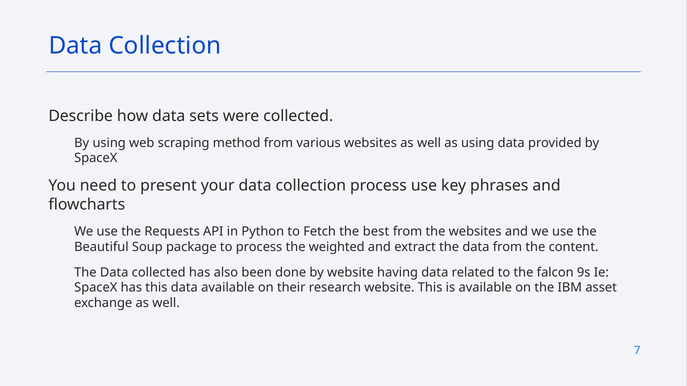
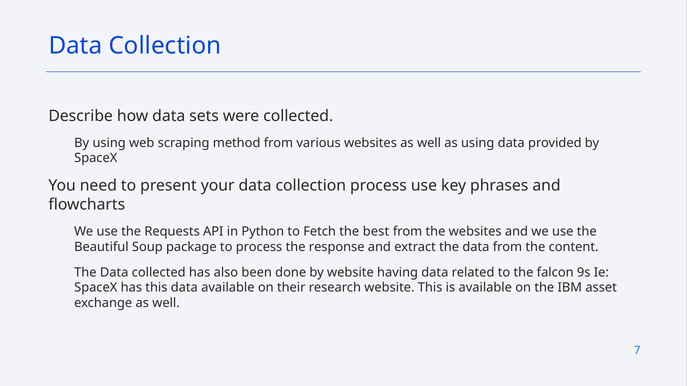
weighted: weighted -> response
